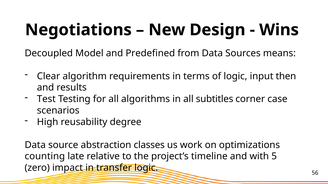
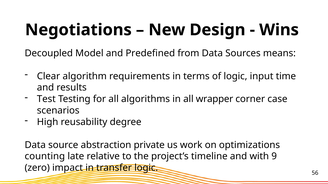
then: then -> time
subtitles: subtitles -> wrapper
classes: classes -> private
5: 5 -> 9
